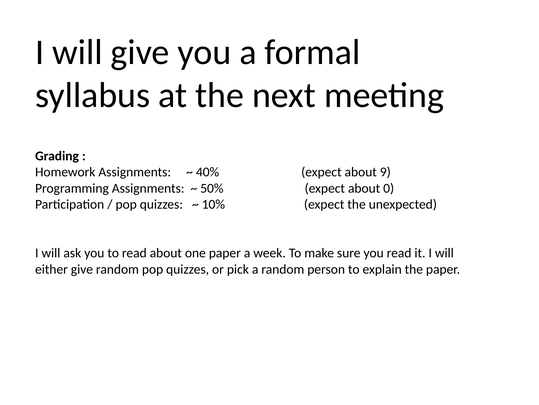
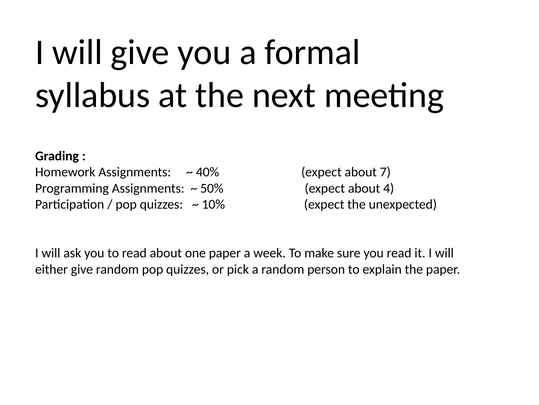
9: 9 -> 7
0: 0 -> 4
